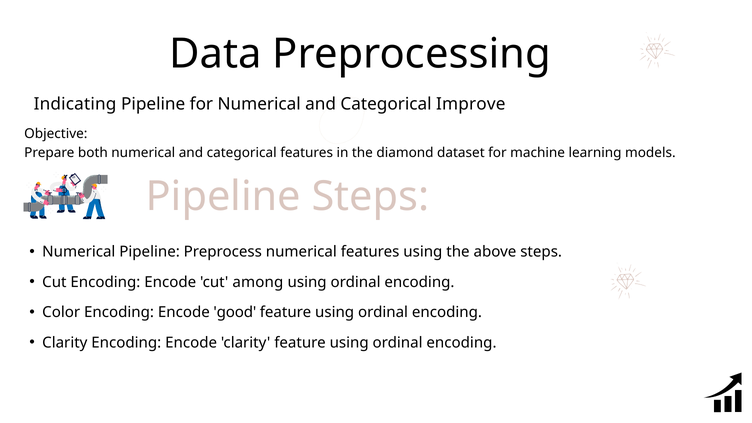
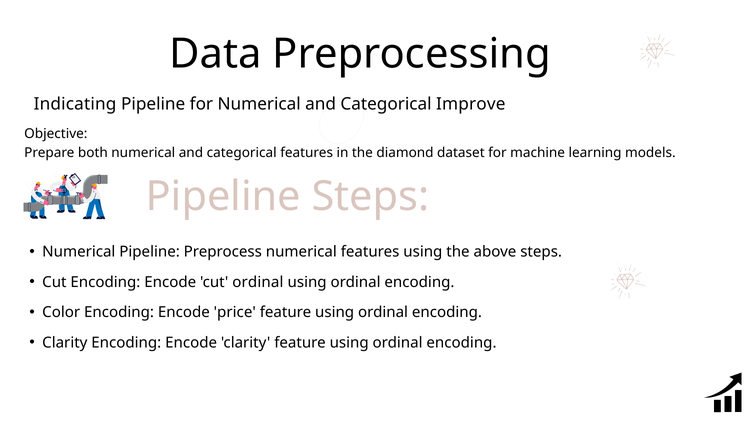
cut among: among -> ordinal
good: good -> price
